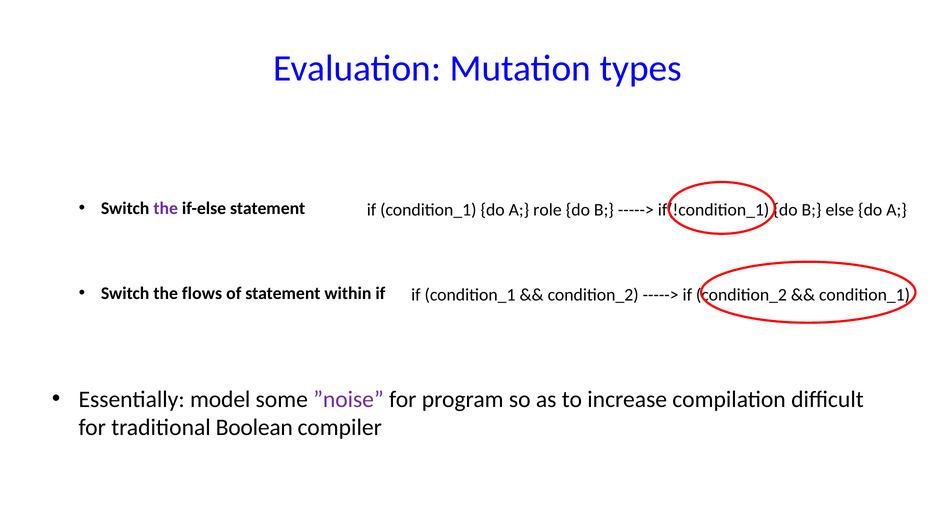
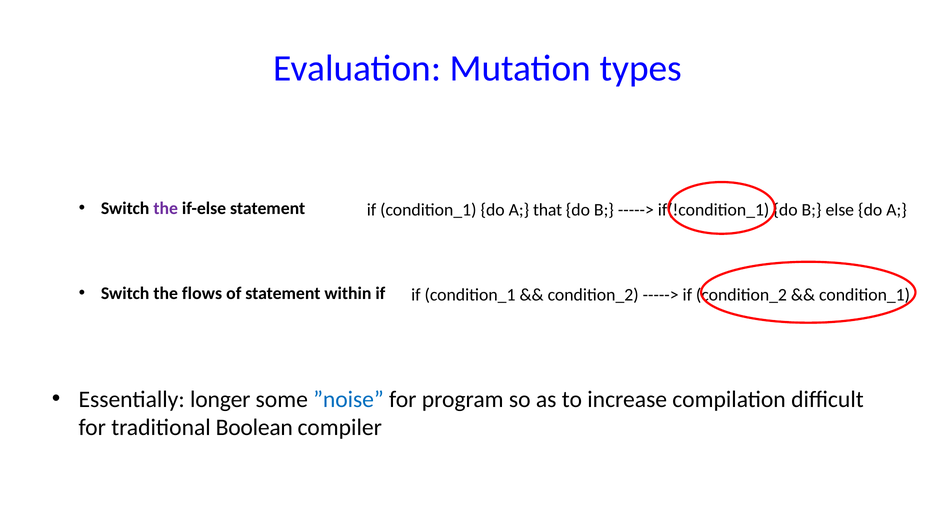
role: role -> that
model: model -> longer
”noise colour: purple -> blue
